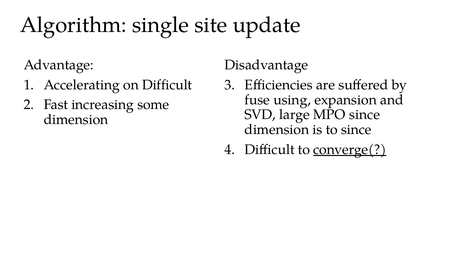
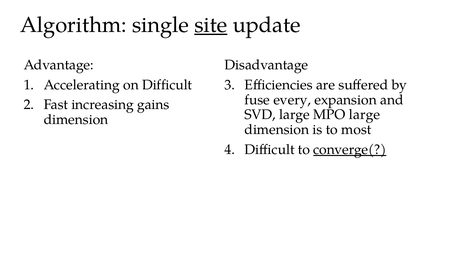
site underline: none -> present
using: using -> every
some: some -> gains
MPO since: since -> large
to since: since -> most
